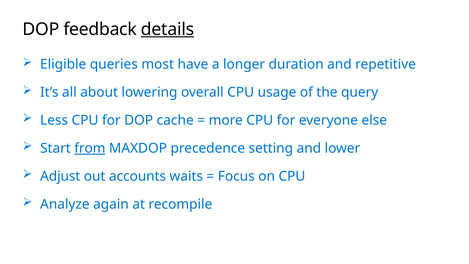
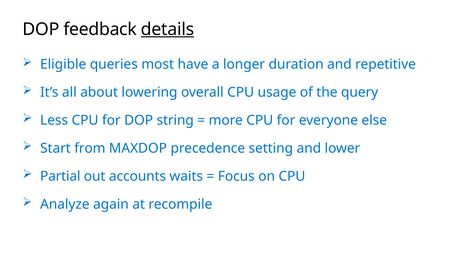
cache: cache -> string
from underline: present -> none
Adjust: Adjust -> Partial
